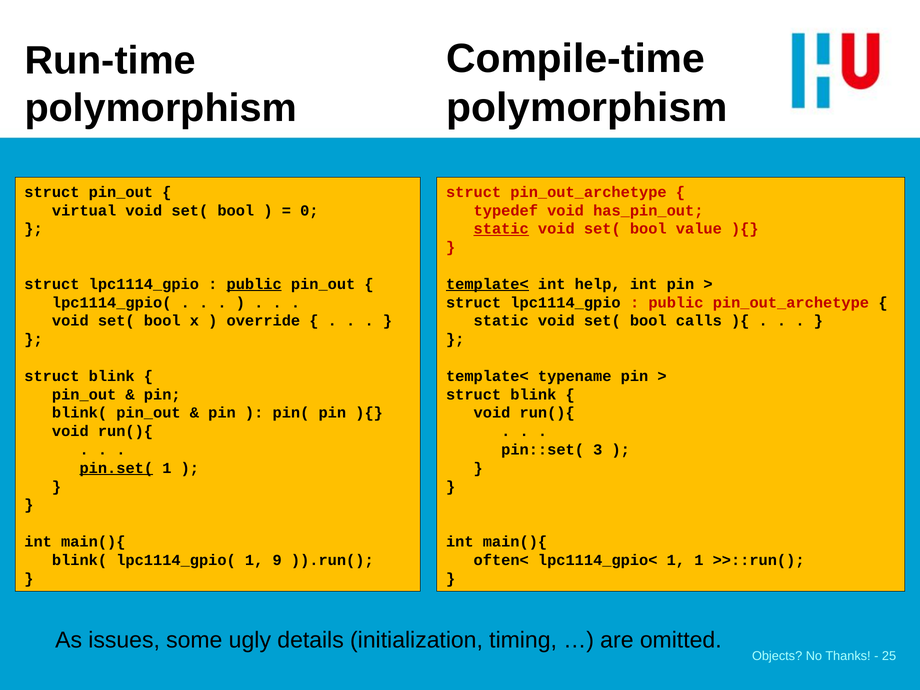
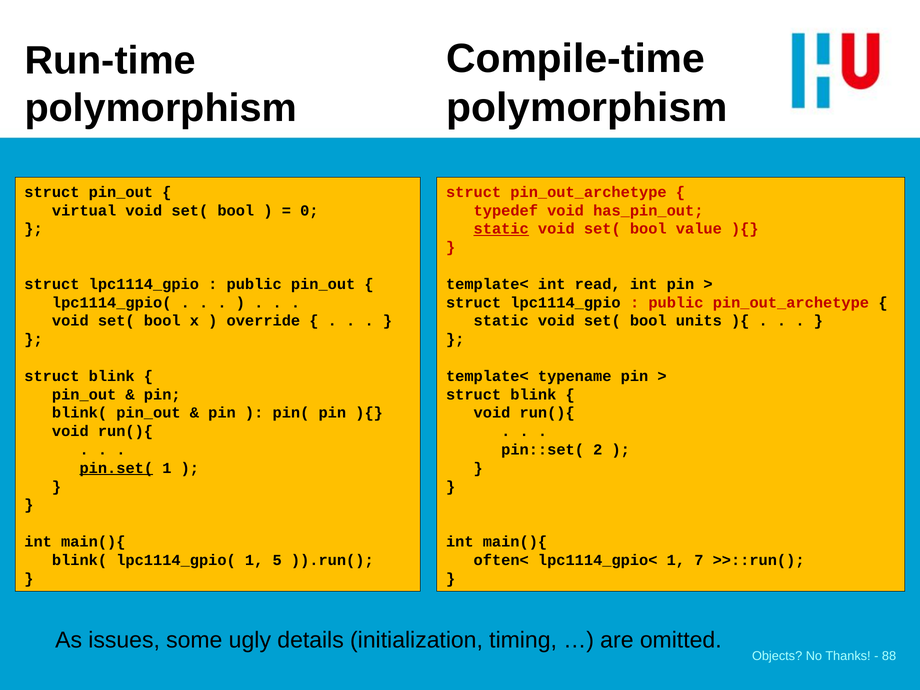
public at (254, 284) underline: present -> none
template< at (487, 284) underline: present -> none
help: help -> read
calls: calls -> units
3: 3 -> 2
9: 9 -> 5
1 1: 1 -> 7
25: 25 -> 88
